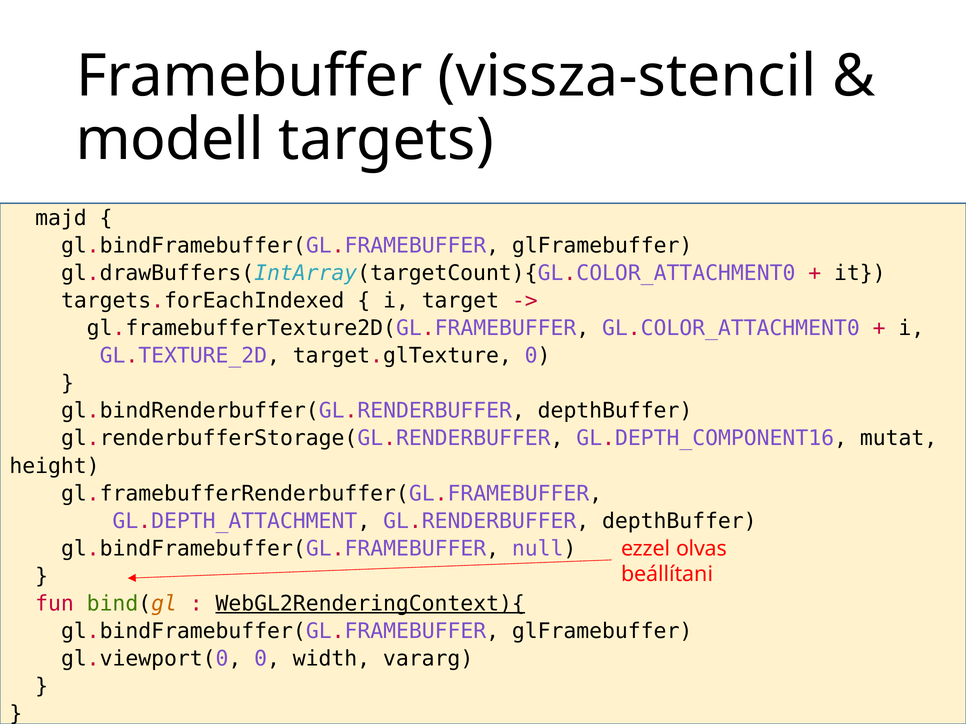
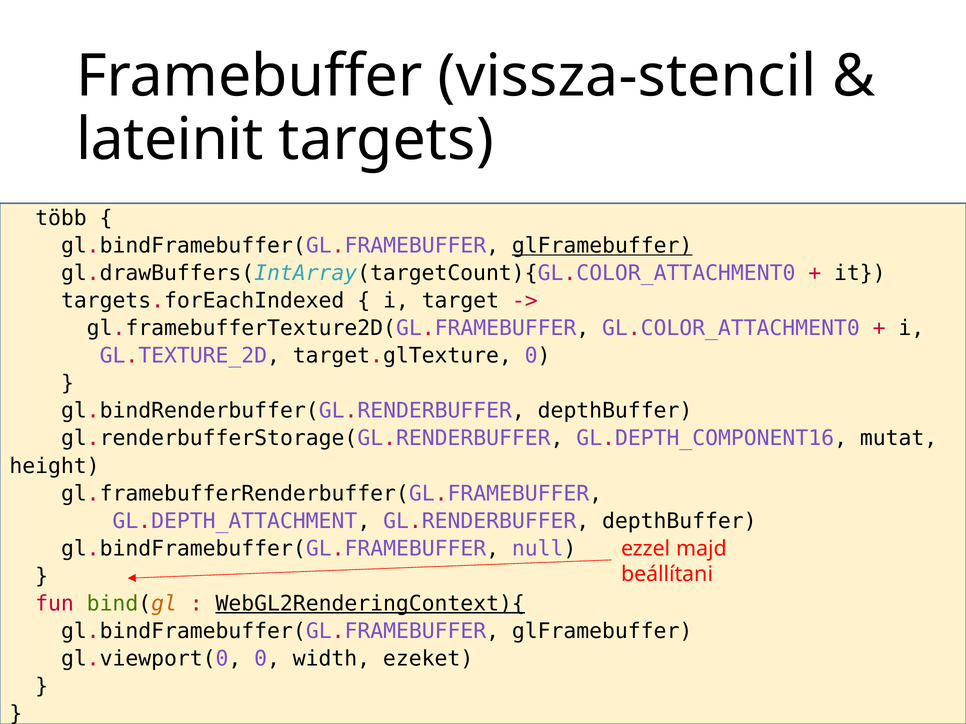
modell: modell -> lateinit
majd: majd -> több
glFramebuffer at (602, 246) underline: none -> present
olvas: olvas -> majd
vararg: vararg -> ezeket
